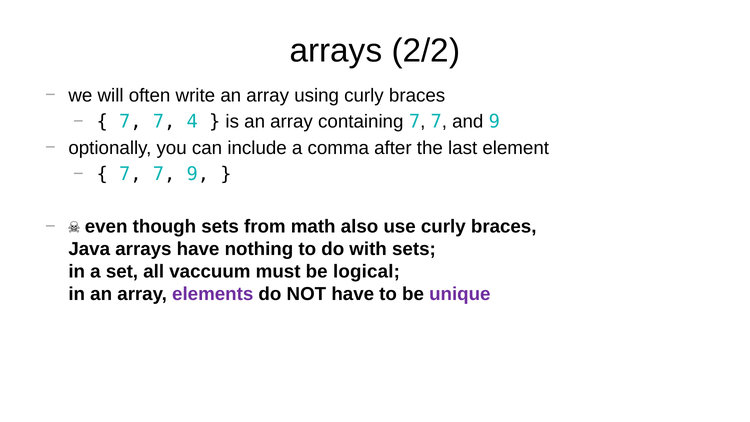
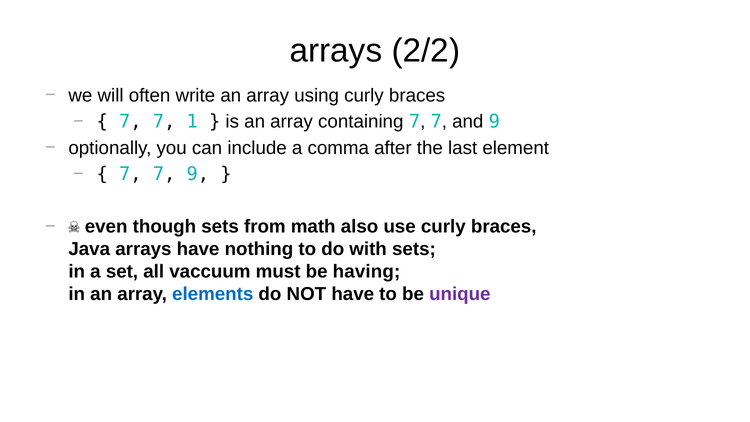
4: 4 -> 1
logical: logical -> having
elements colour: purple -> blue
